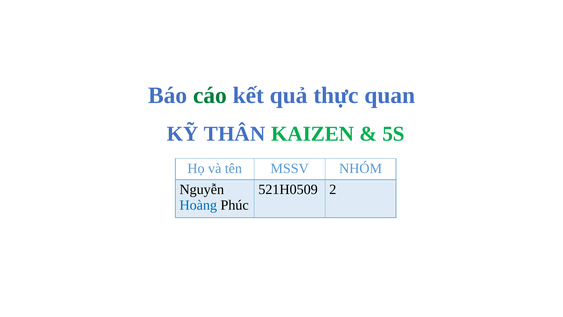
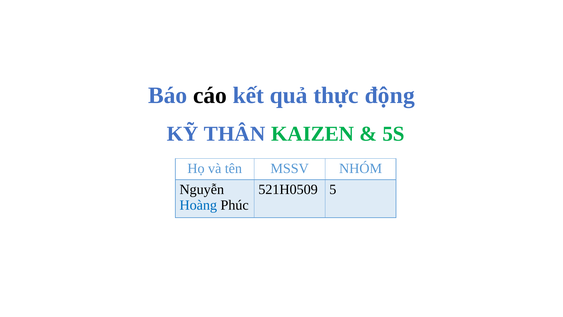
cáo colour: green -> black
quan: quan -> động
2: 2 -> 5
